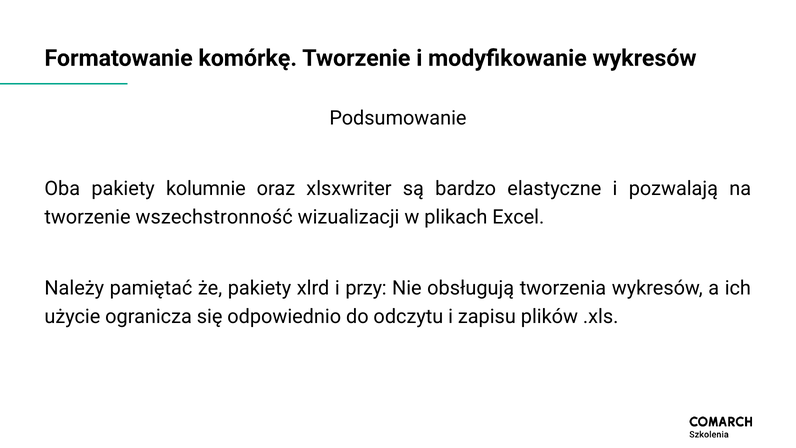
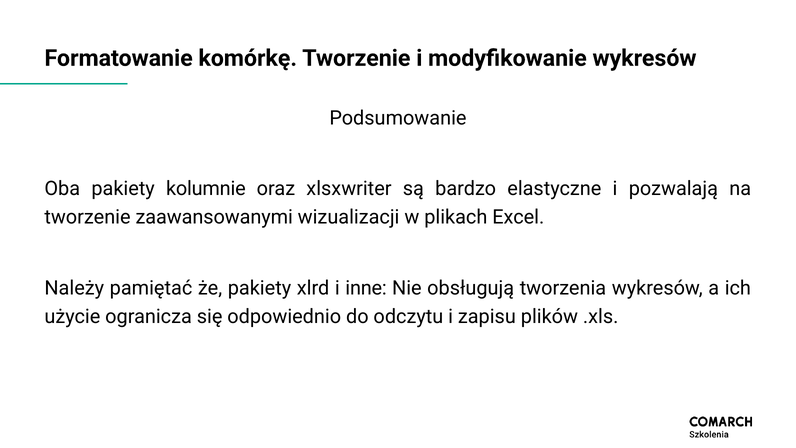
wszechstronność: wszechstronność -> zaawansowanymi
przy: przy -> inne
